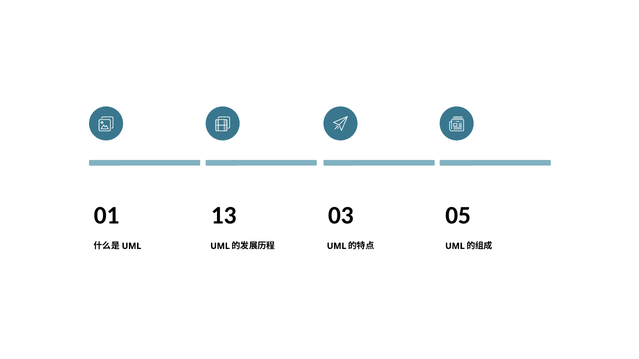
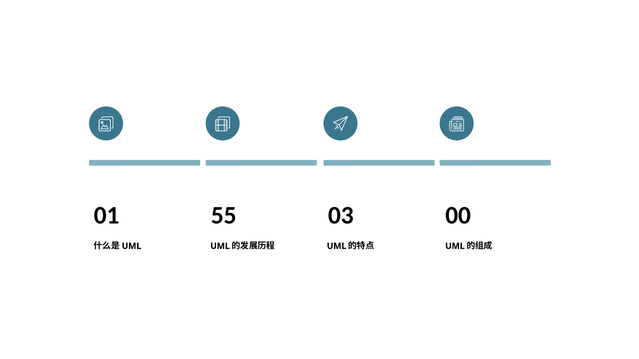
13: 13 -> 55
05: 05 -> 00
